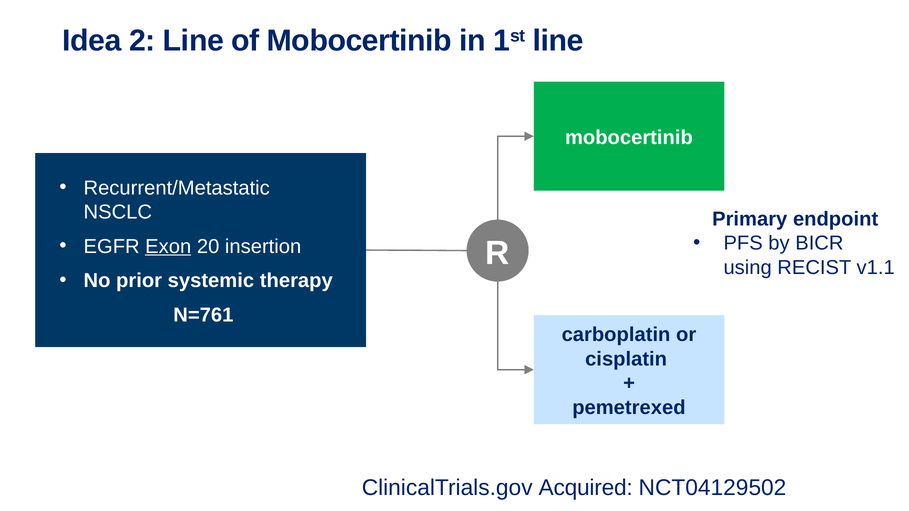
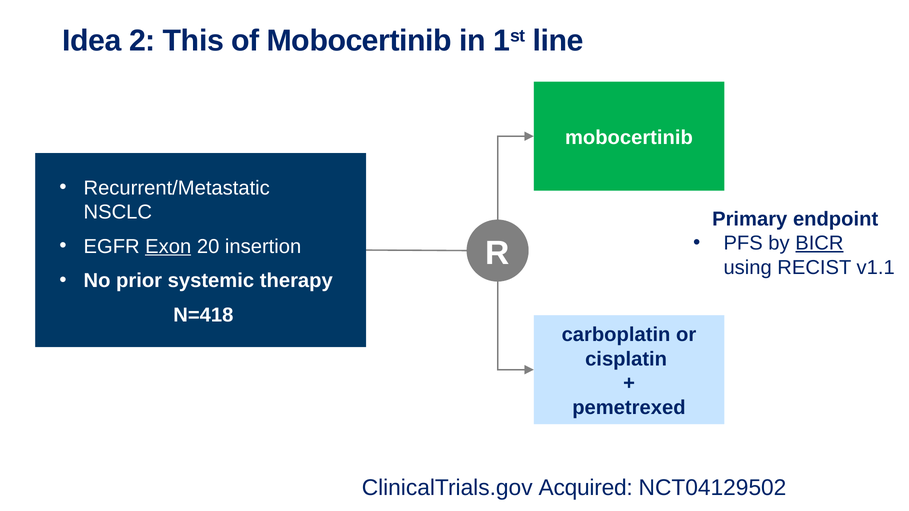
2 Line: Line -> This
BICR underline: none -> present
N=761: N=761 -> N=418
